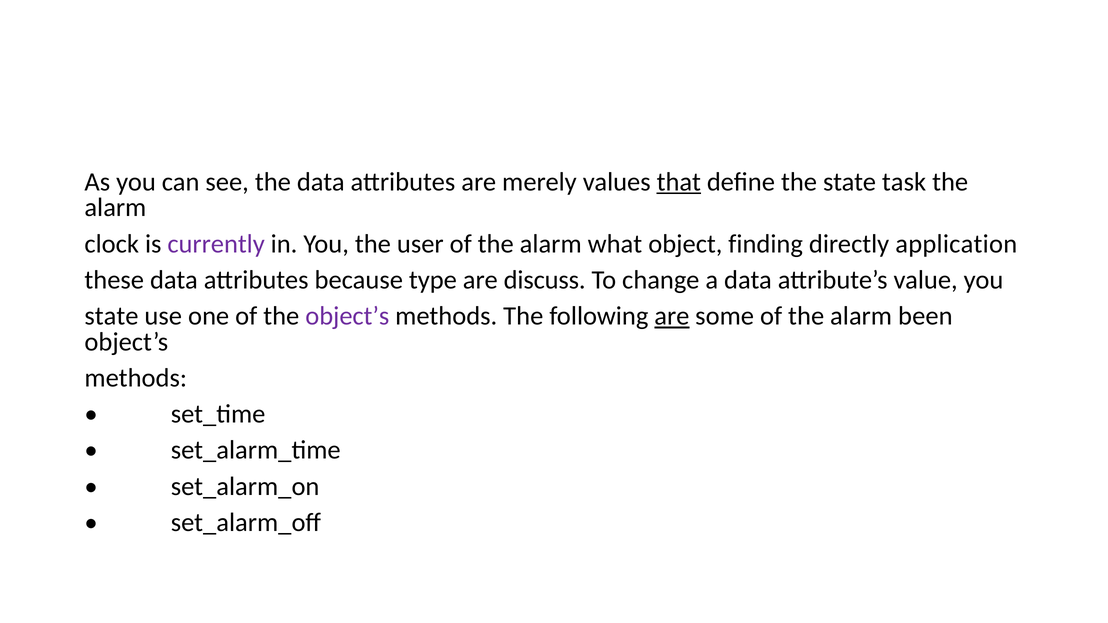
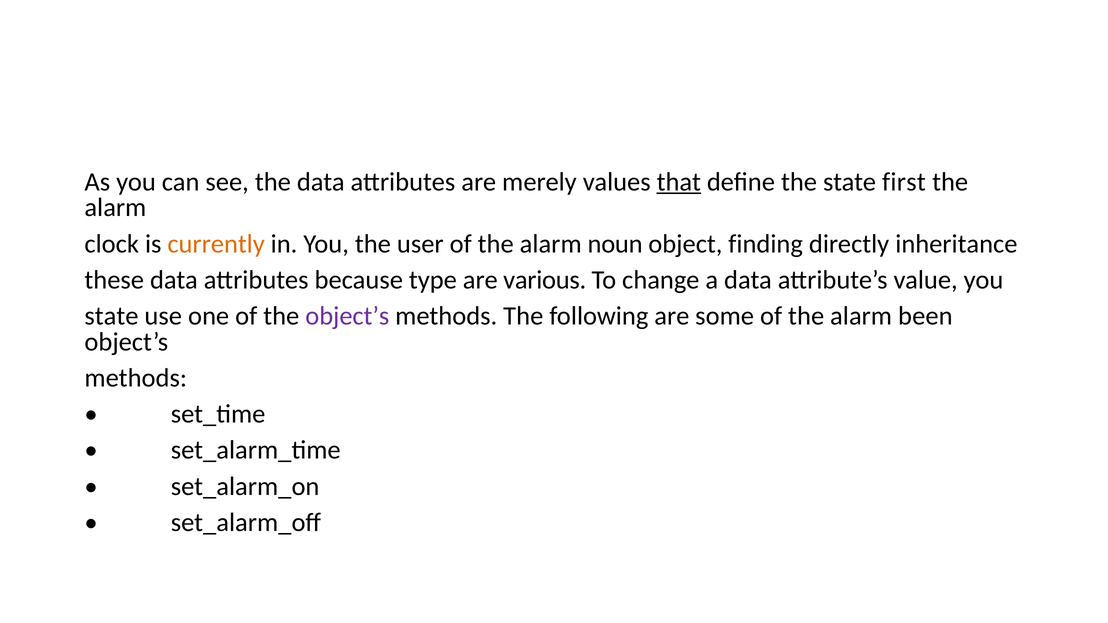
task: task -> first
currently colour: purple -> orange
what: what -> noun
application: application -> inheritance
discuss: discuss -> various
are at (672, 316) underline: present -> none
